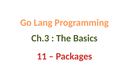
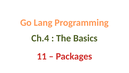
Ch.3: Ch.3 -> Ch.4
